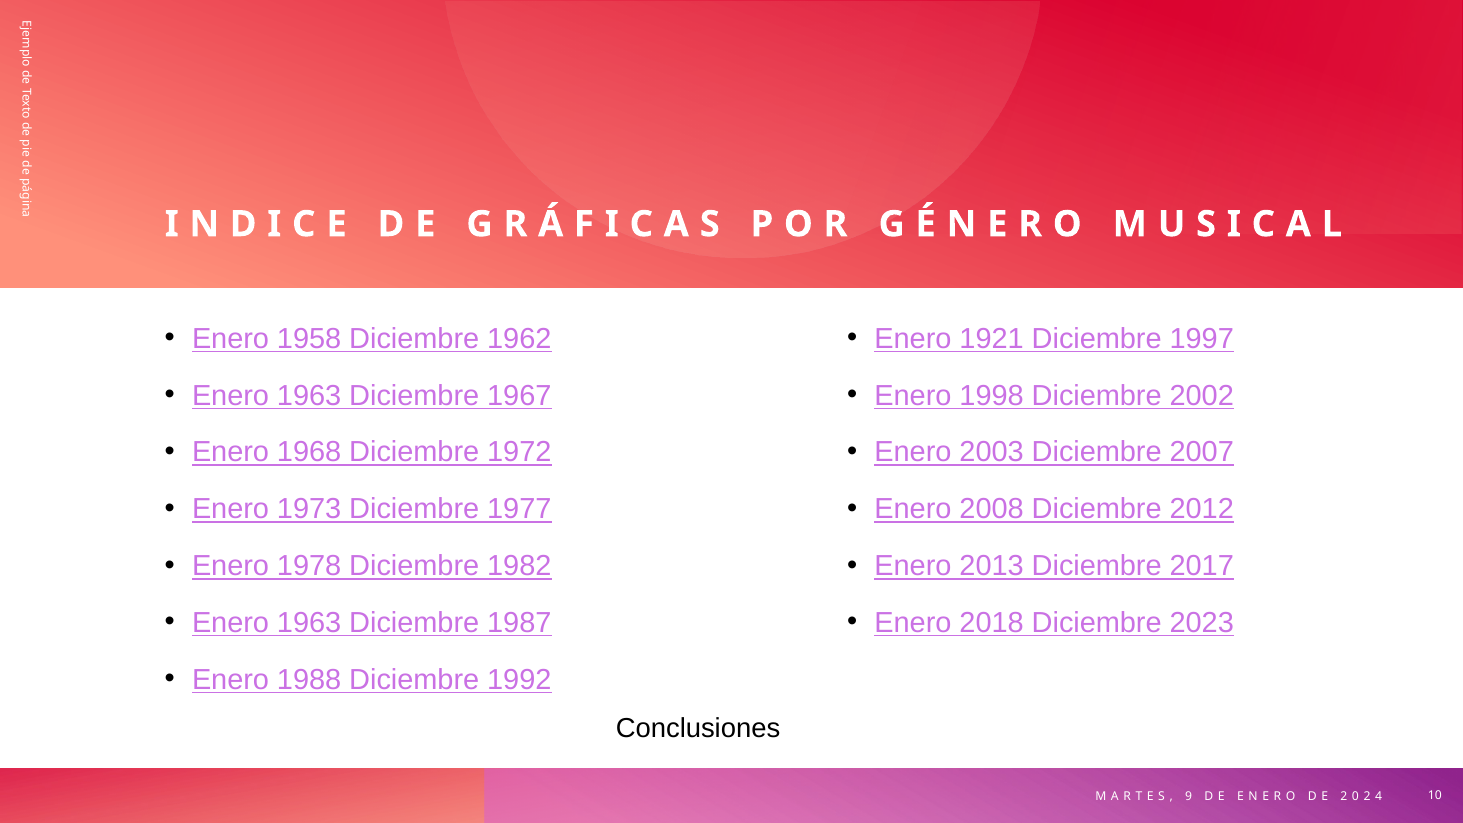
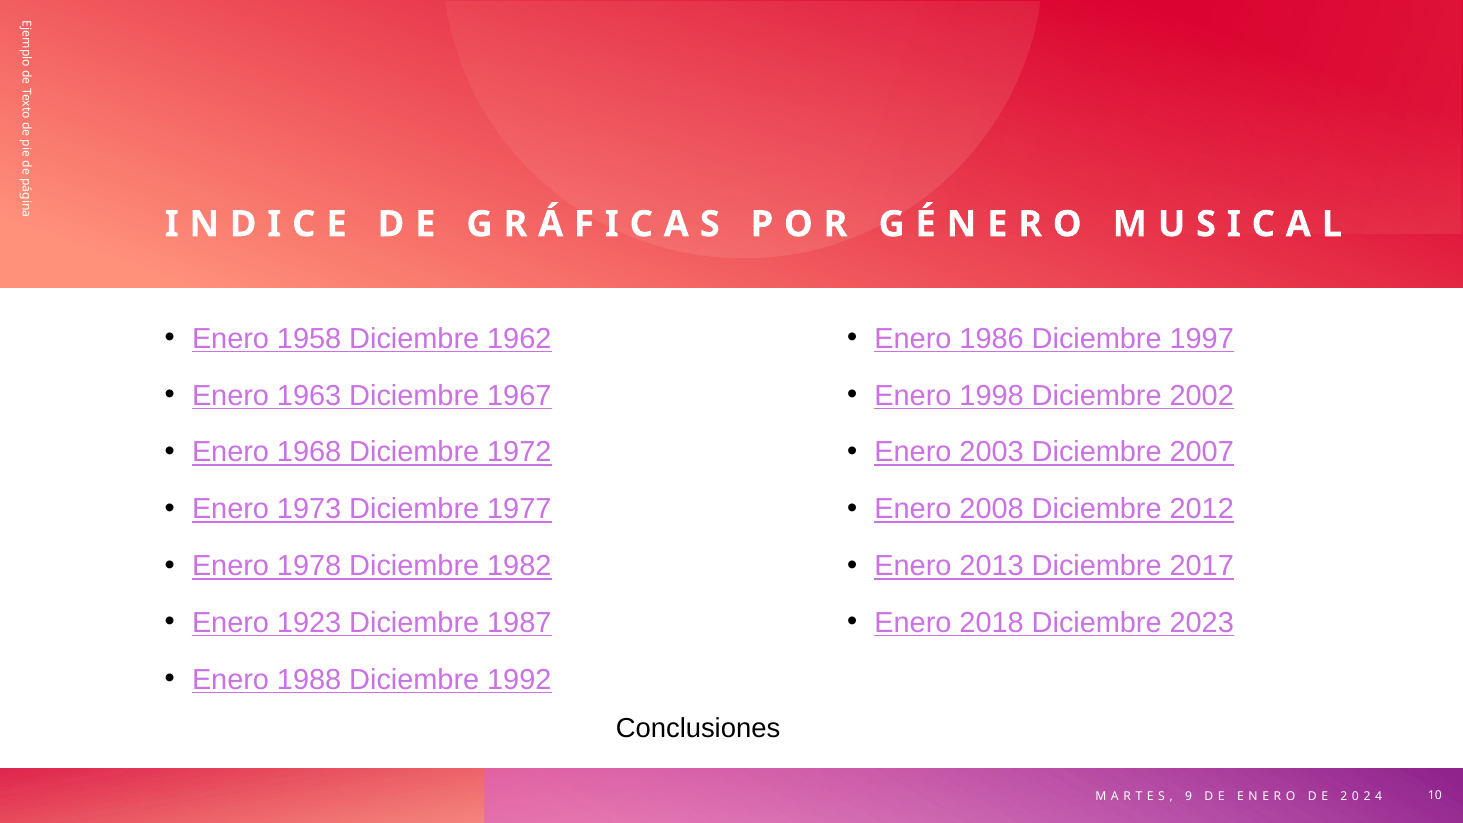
1921: 1921 -> 1986
1963 at (309, 623): 1963 -> 1923
